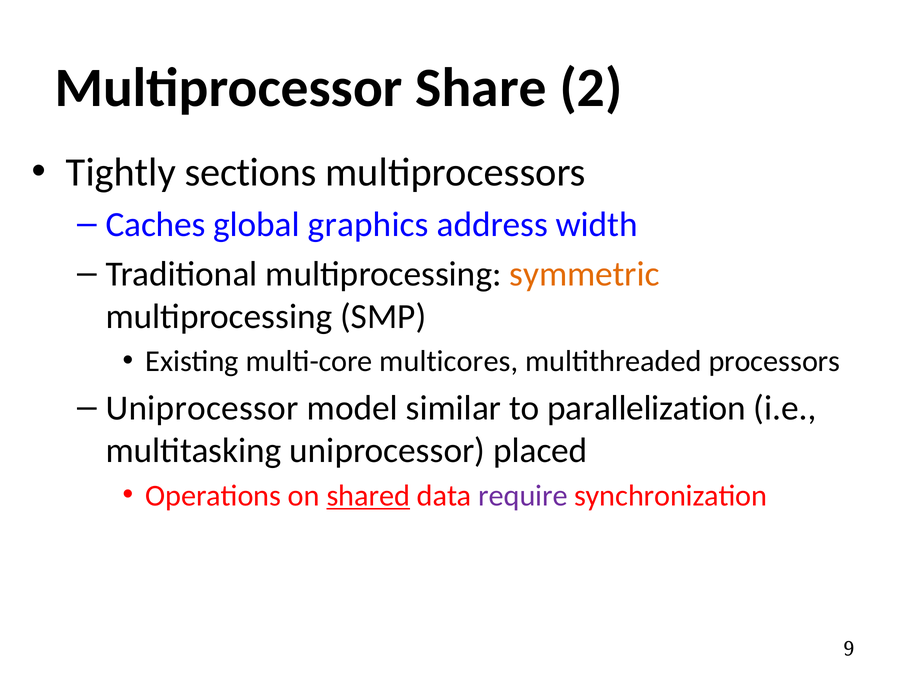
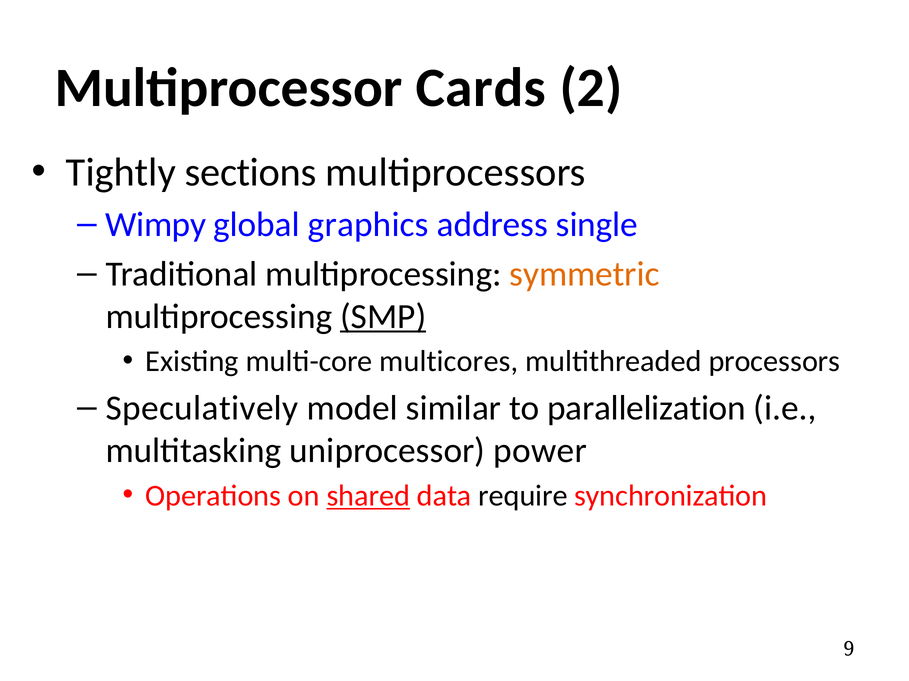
Share: Share -> Cards
Caches: Caches -> Wimpy
width: width -> single
SMP underline: none -> present
Uniprocessor at (202, 409): Uniprocessor -> Speculatively
placed: placed -> power
require colour: purple -> black
